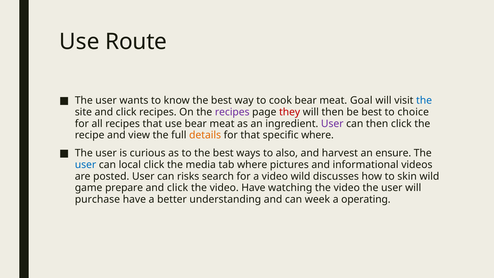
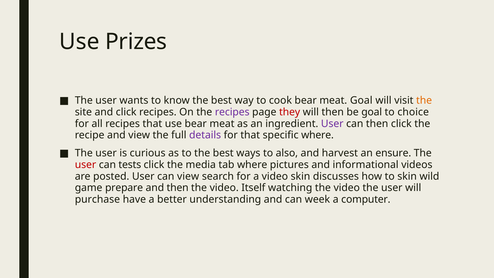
Route: Route -> Prizes
the at (424, 100) colour: blue -> orange
be best: best -> goal
details colour: orange -> purple
user at (86, 165) colour: blue -> red
local: local -> tests
can risks: risks -> view
video wild: wild -> skin
click at (178, 188): click -> then
video Have: Have -> Itself
operating: operating -> computer
